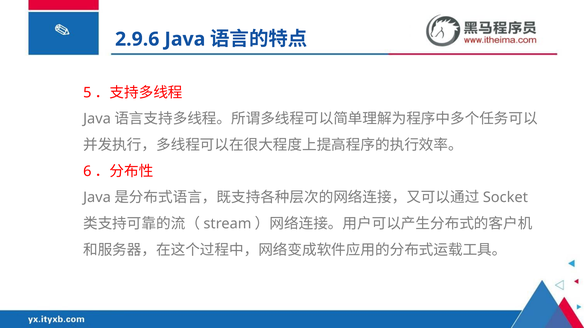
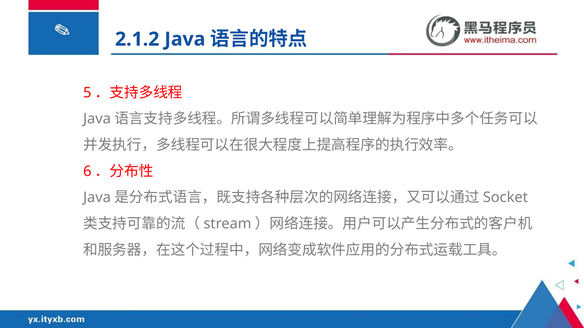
2.9.6: 2.9.6 -> 2.1.2
